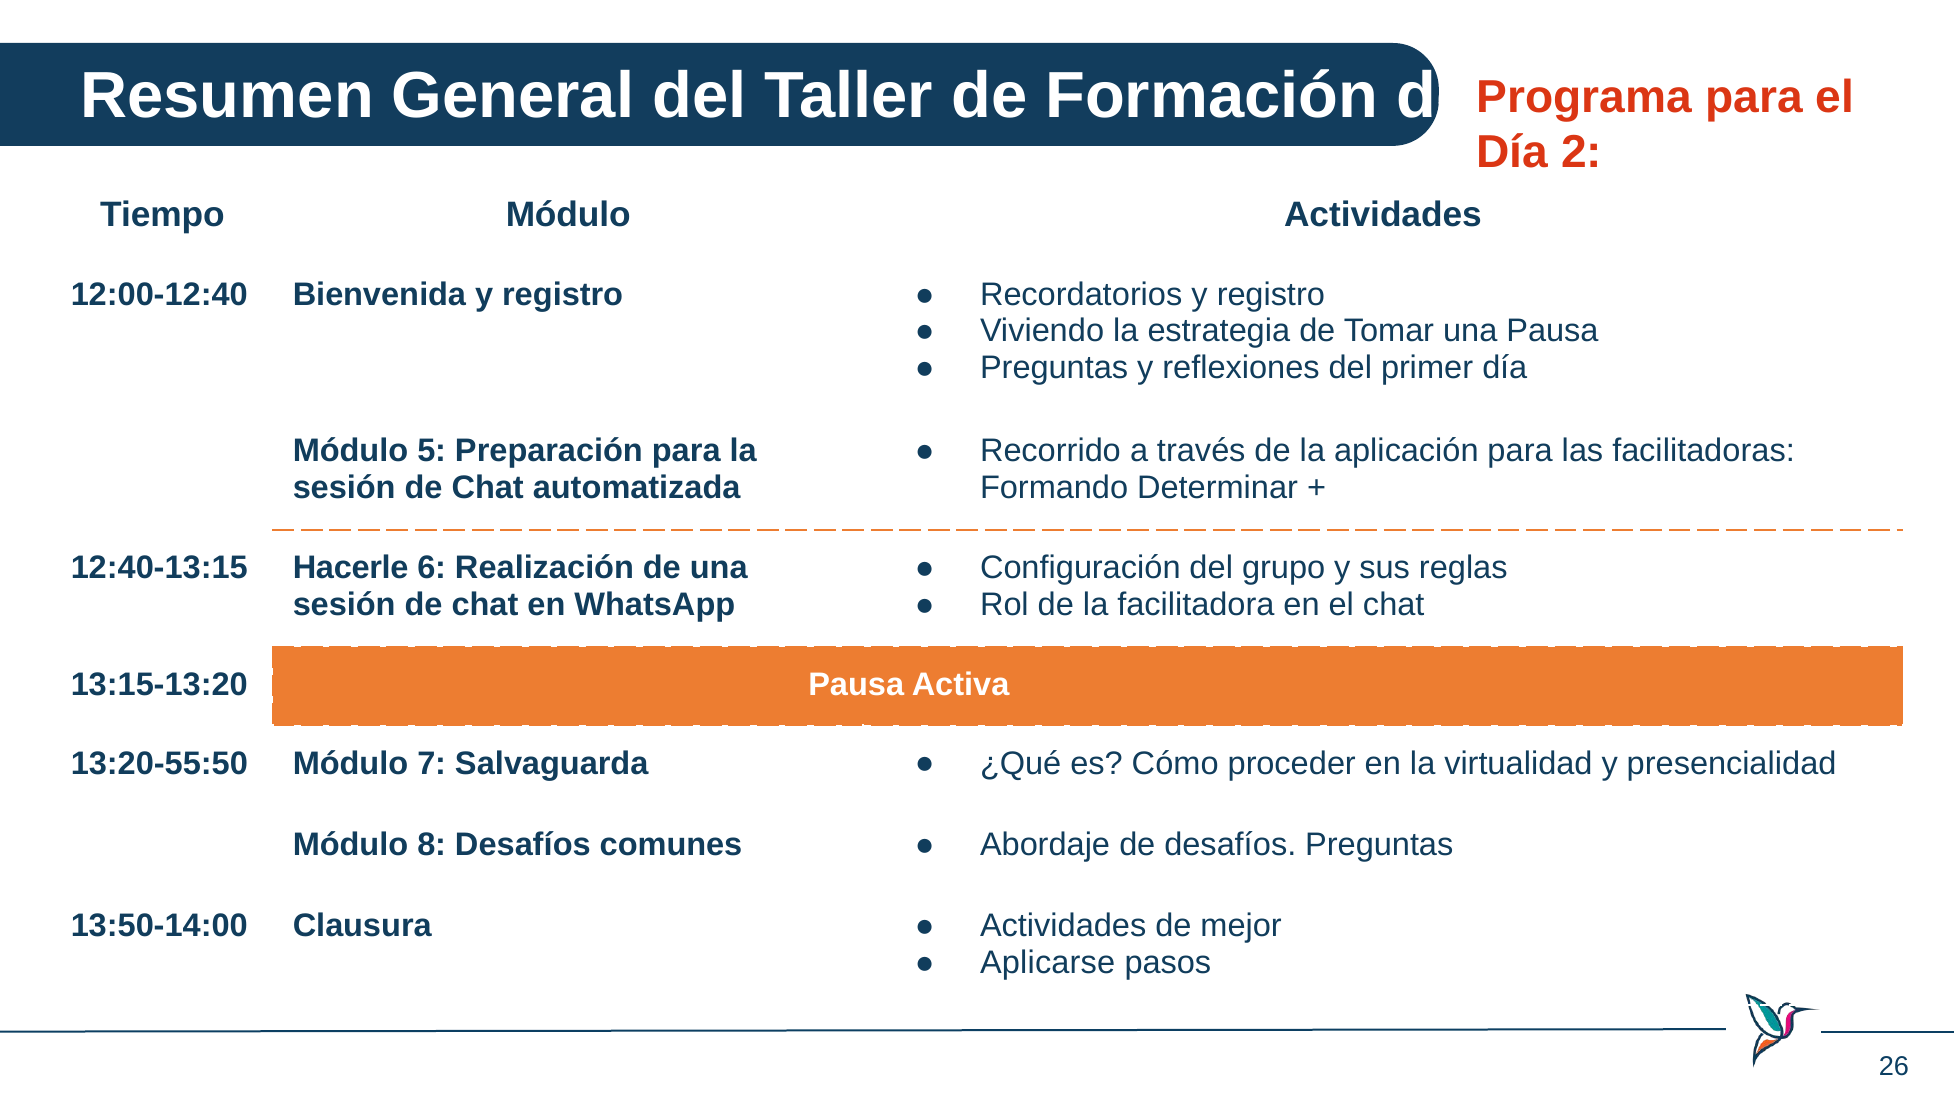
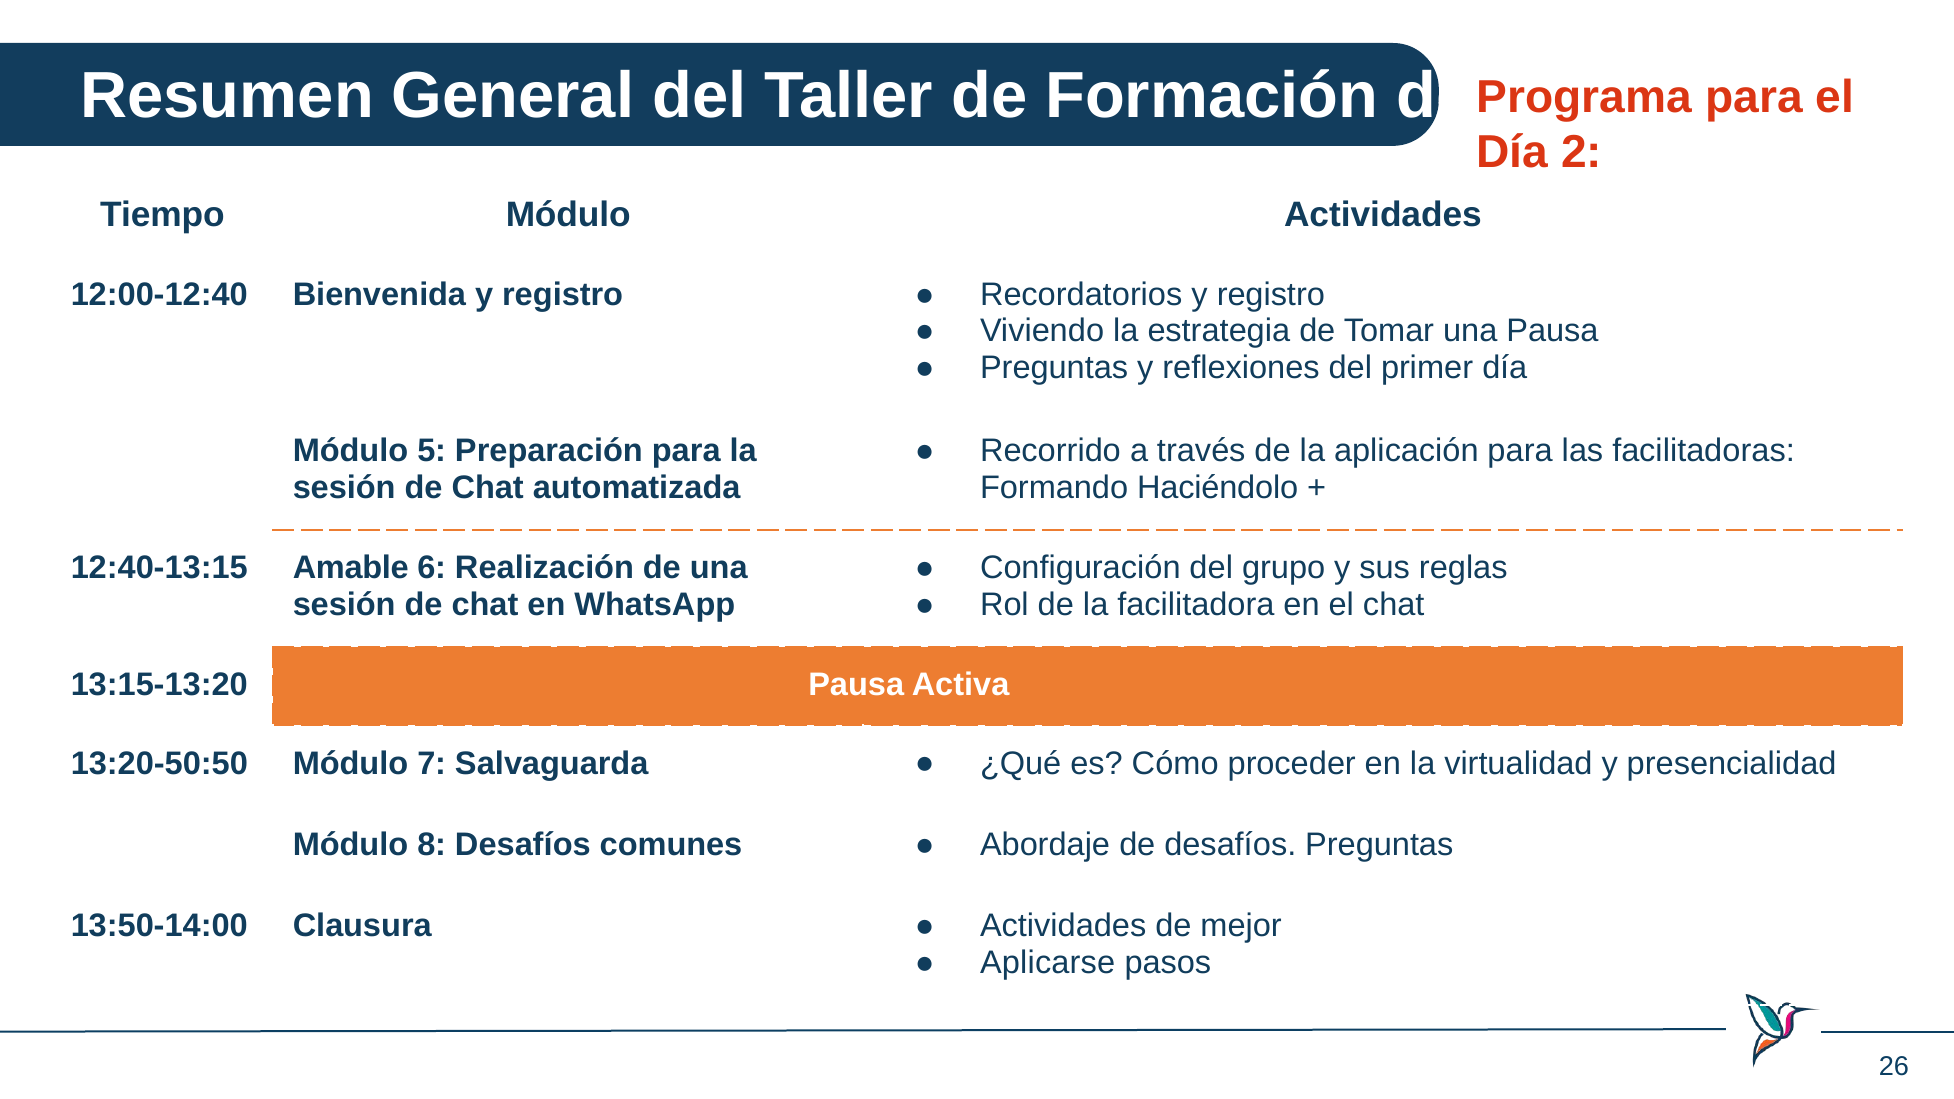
Determinar: Determinar -> Haciéndolo
Hacerle: Hacerle -> Amable
13:20-55:50: 13:20-55:50 -> 13:20-50:50
